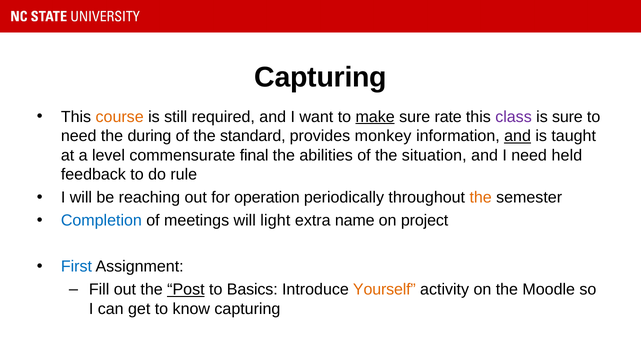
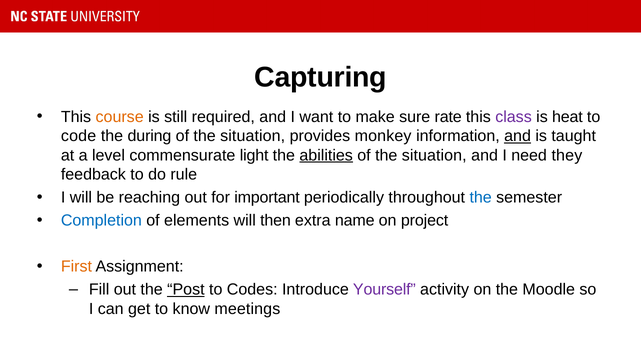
make underline: present -> none
is sure: sure -> heat
need at (79, 136): need -> code
standard at (253, 136): standard -> situation
final: final -> light
abilities underline: none -> present
held: held -> they
operation: operation -> important
the at (481, 197) colour: orange -> blue
meetings: meetings -> elements
light: light -> then
First colour: blue -> orange
Basics: Basics -> Codes
Yourself colour: orange -> purple
know capturing: capturing -> meetings
